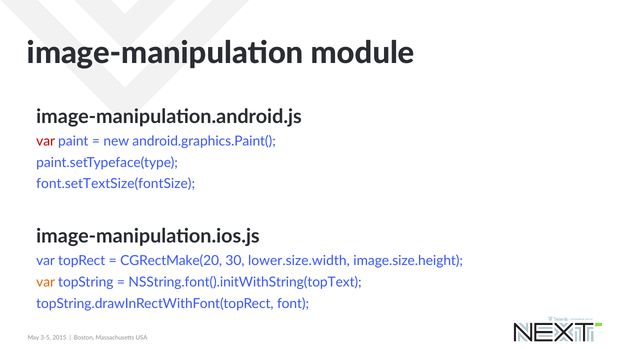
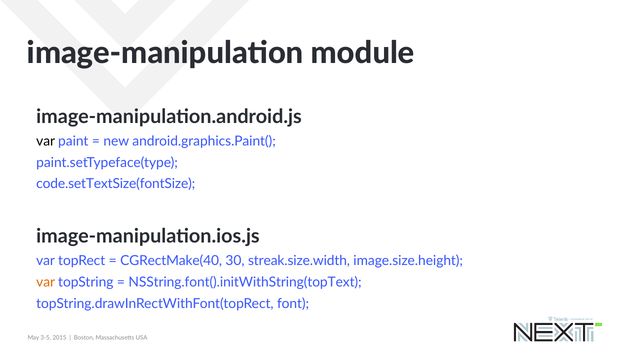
var at (46, 141) colour: red -> black
font.setTextSize(fontSize: font.setTextSize(fontSize -> code.setTextSize(fontSize
CGRectMake(20: CGRectMake(20 -> CGRectMake(40
lower.size.width: lower.size.width -> streak.size.width
